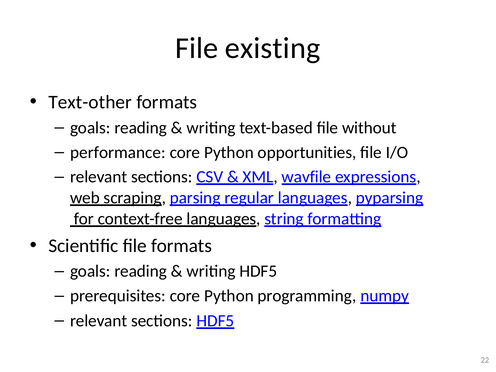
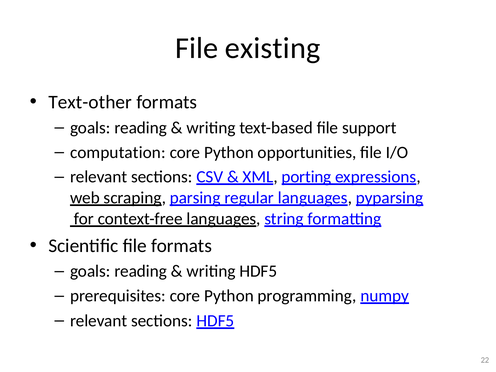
without: without -> support
performance: performance -> computation
wavfile: wavfile -> porting
